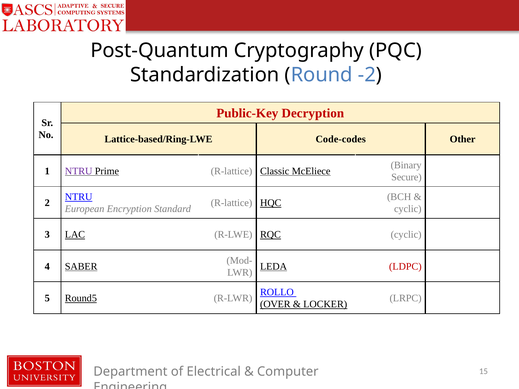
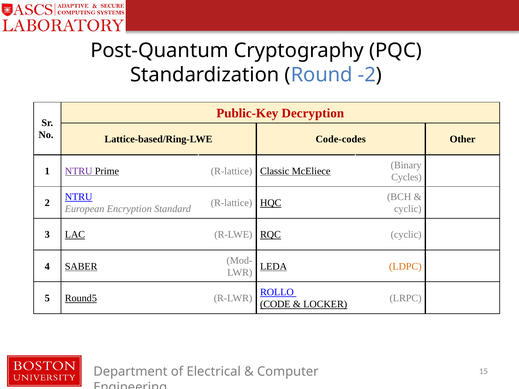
Secure: Secure -> Cycles
LDPC colour: red -> orange
OVER: OVER -> CODE
